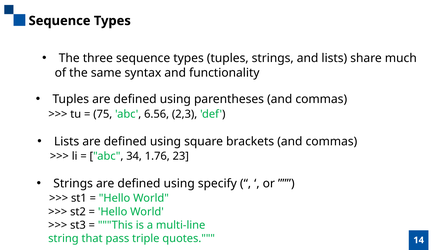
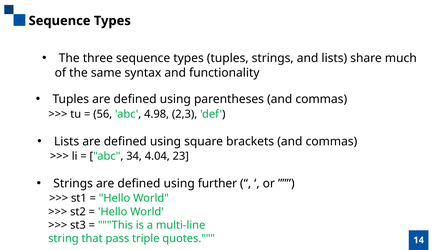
75: 75 -> 56
6.56: 6.56 -> 4.98
1.76: 1.76 -> 4.04
specify: specify -> further
